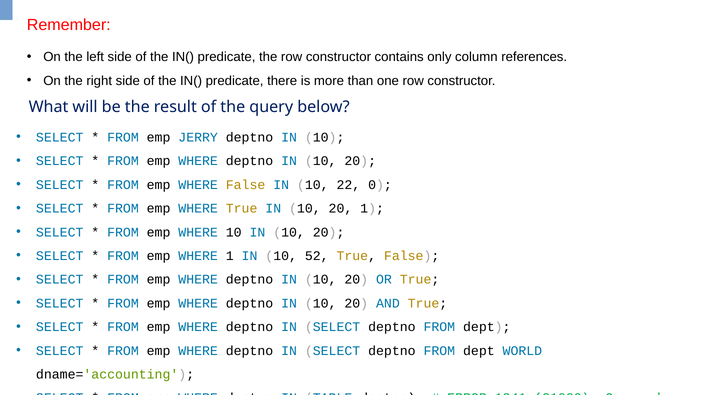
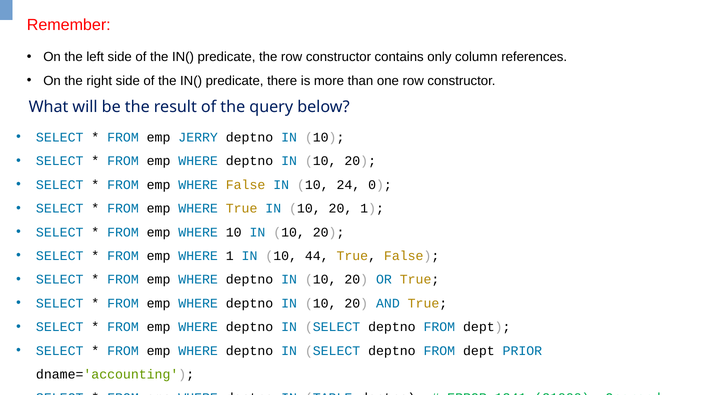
22: 22 -> 24
52: 52 -> 44
WORLD: WORLD -> PRIOR
